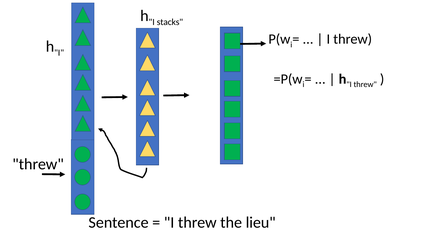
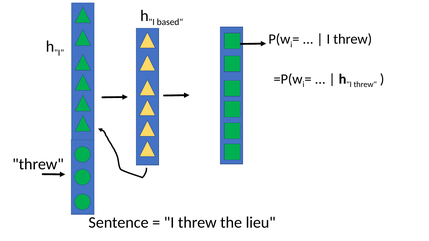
stacks: stacks -> based
